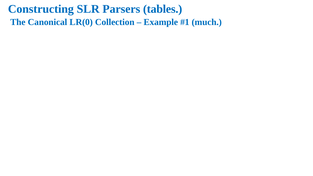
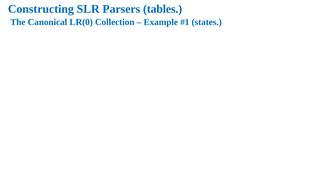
much: much -> states
